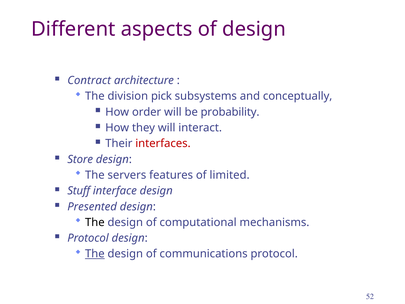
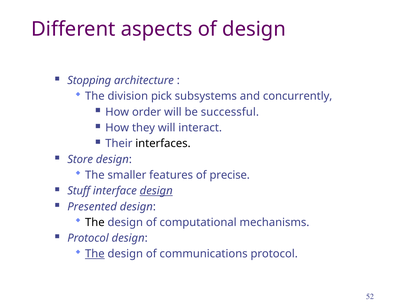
Contract: Contract -> Stopping
conceptually: conceptually -> concurrently
probability: probability -> successful
interfaces colour: red -> black
servers: servers -> smaller
limited: limited -> precise
design at (156, 191) underline: none -> present
